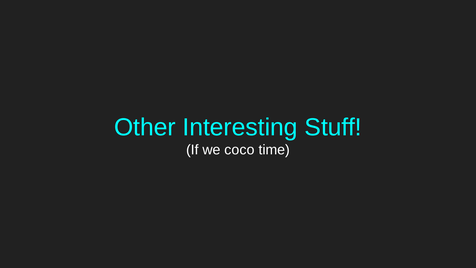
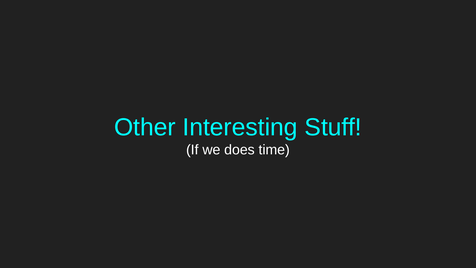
coco: coco -> does
